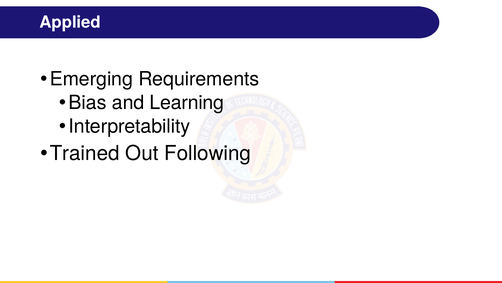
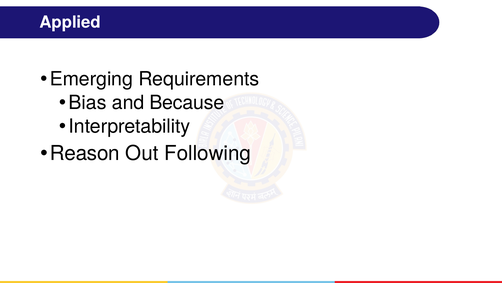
Learning: Learning -> Because
Trained: Trained -> Reason
